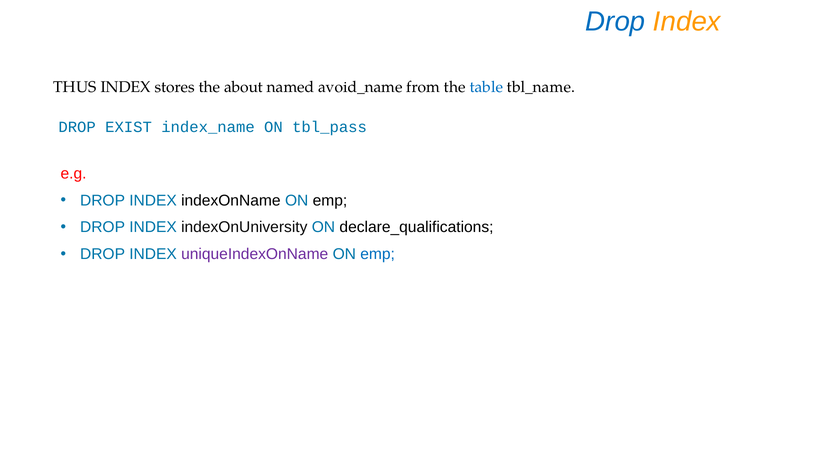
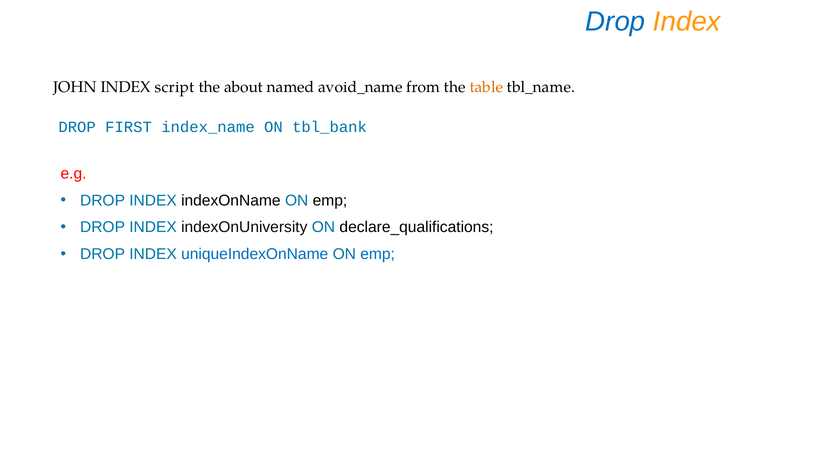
THUS: THUS -> JOHN
stores: stores -> script
table colour: blue -> orange
EXIST: EXIST -> FIRST
tbl_pass: tbl_pass -> tbl_bank
uniqueIndexOnName colour: purple -> blue
